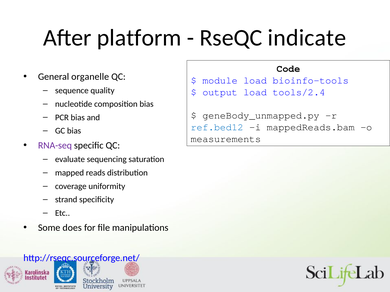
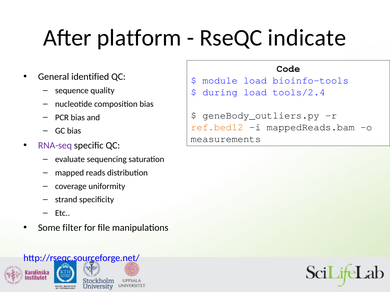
organelle: organelle -> identified
output: output -> during
geneBody_unmapped.py: geneBody_unmapped.py -> geneBody_outliers.py
ref.bed12 colour: blue -> orange
does: does -> filter
